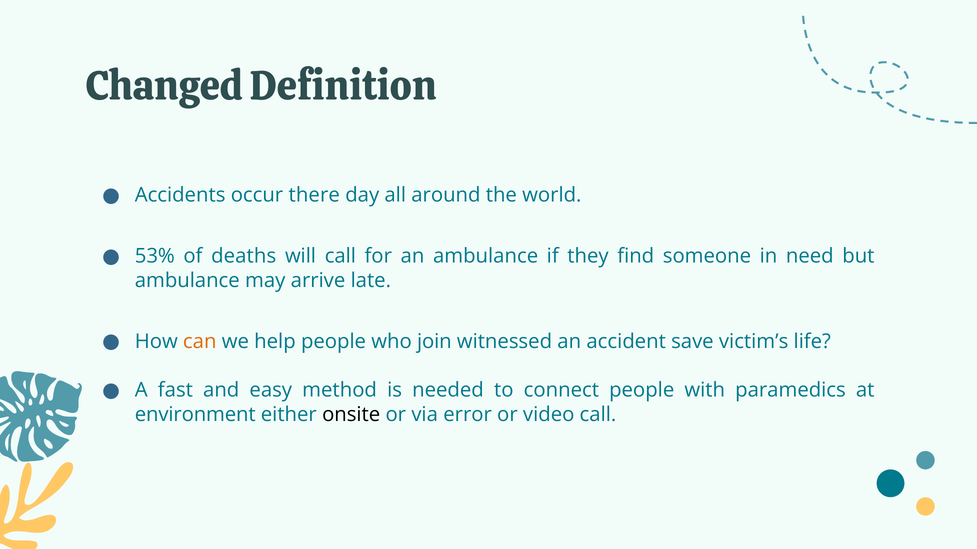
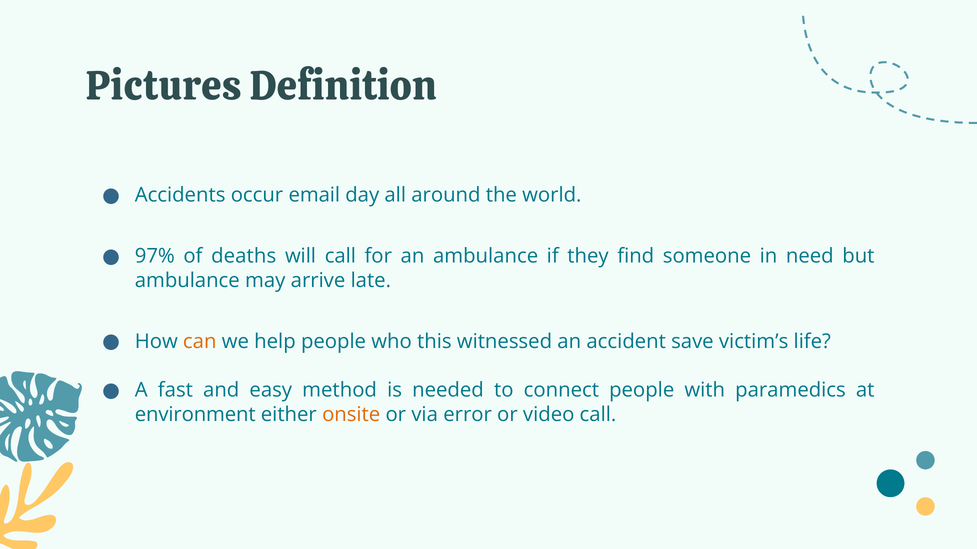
Changed: Changed -> Pictures
there: there -> email
53%: 53% -> 97%
join: join -> this
onsite colour: black -> orange
